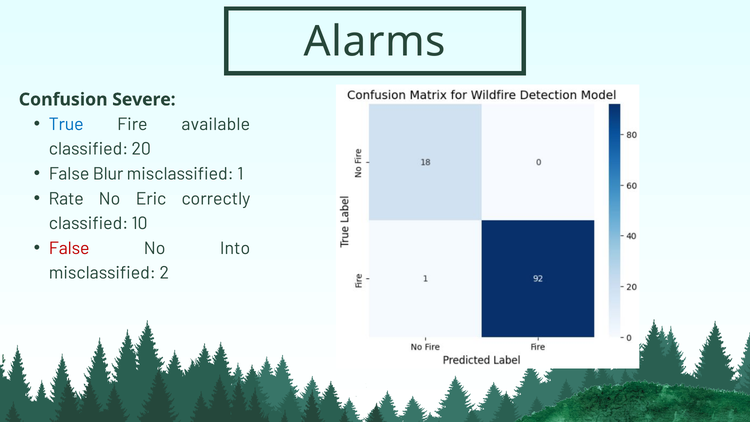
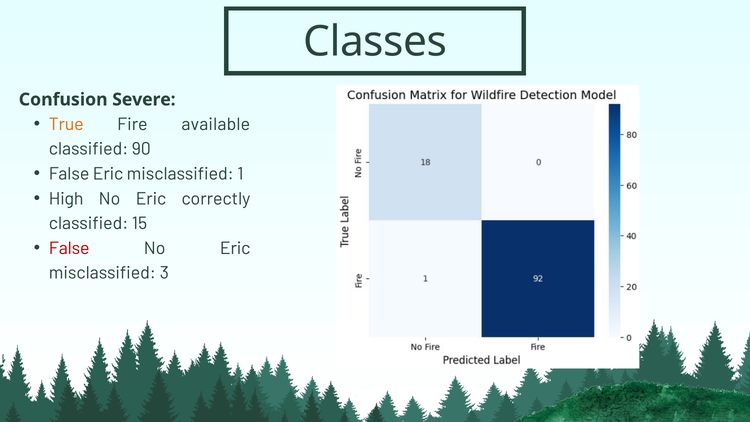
Alarms: Alarms -> Classes
True colour: blue -> orange
20: 20 -> 90
False Blur: Blur -> Eric
Rate: Rate -> High
10: 10 -> 15
Into at (235, 248): Into -> Eric
2: 2 -> 3
